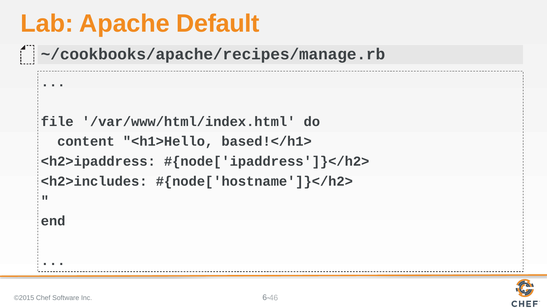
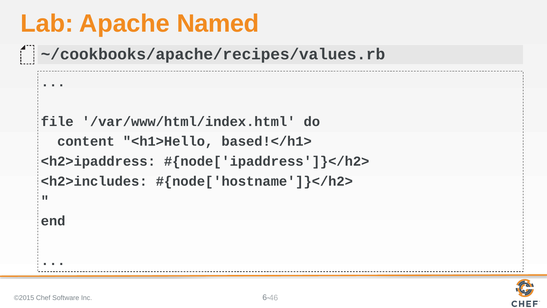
Default: Default -> Named
~/cookbooks/apache/recipes/manage.rb: ~/cookbooks/apache/recipes/manage.rb -> ~/cookbooks/apache/recipes/values.rb
